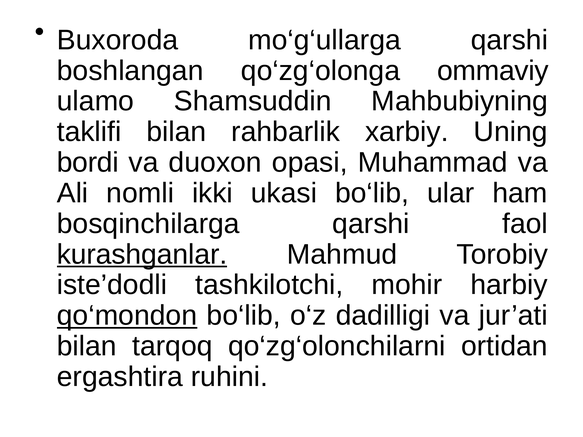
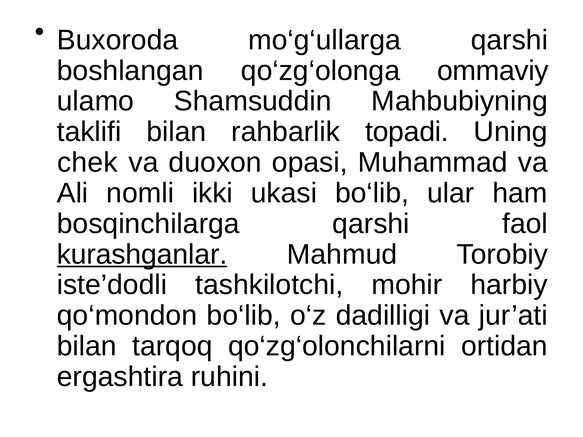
xarbiy: xarbiy -> topadi
bordi: bordi -> chek
qo‘mondon underline: present -> none
